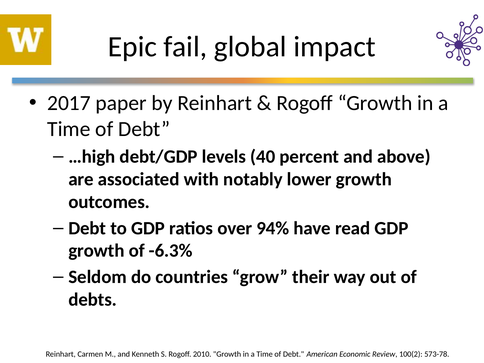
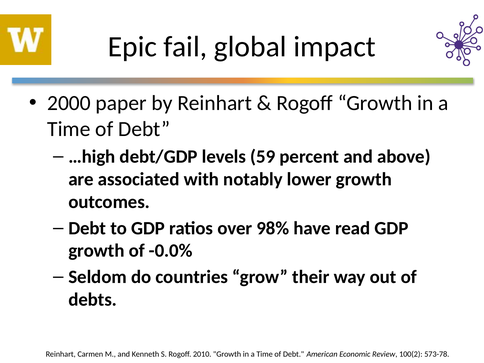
2017: 2017 -> 2000
40: 40 -> 59
94%: 94% -> 98%
-6.3%: -6.3% -> -0.0%
